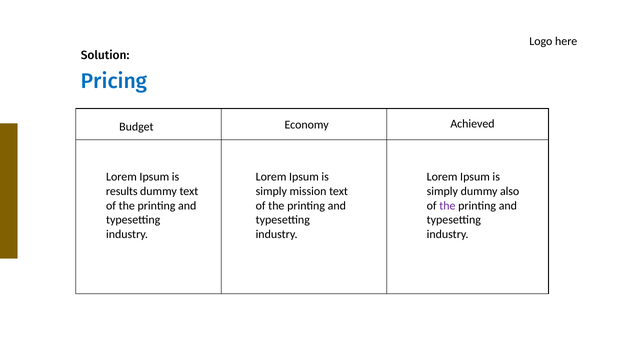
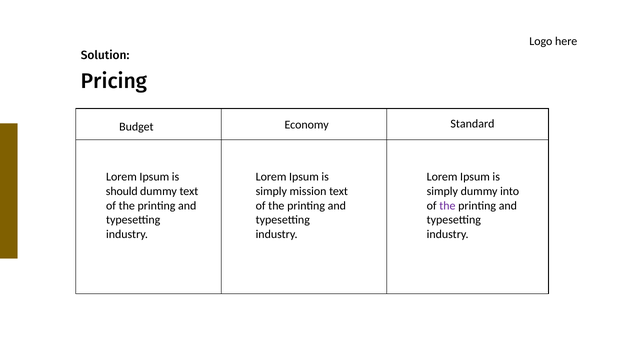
Pricing colour: blue -> black
Achieved: Achieved -> Standard
results: results -> should
also: also -> into
